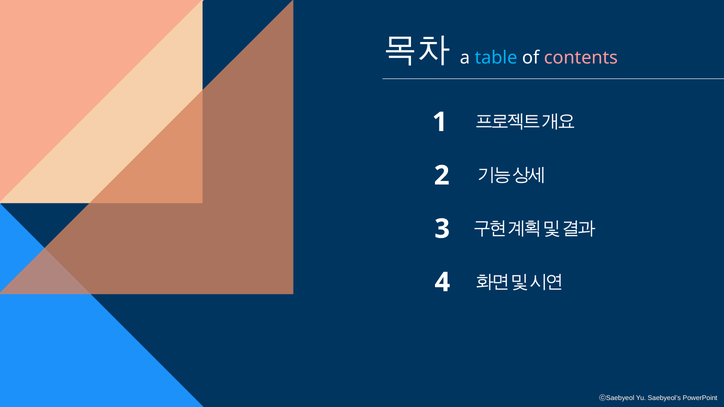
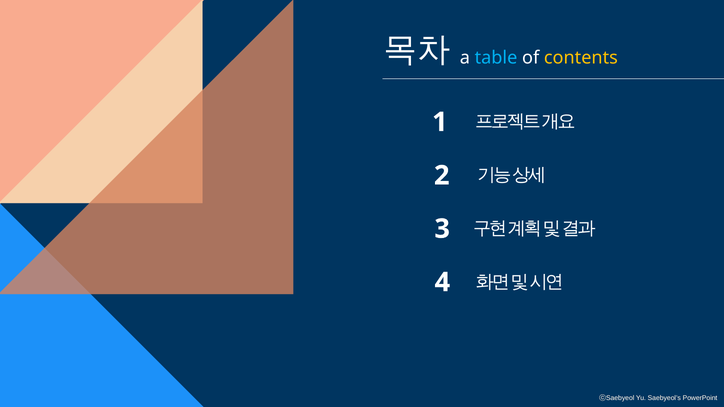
contents colour: pink -> yellow
